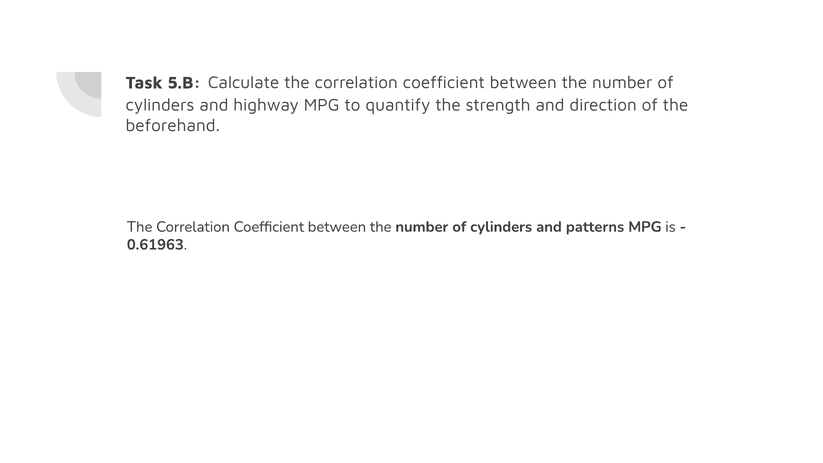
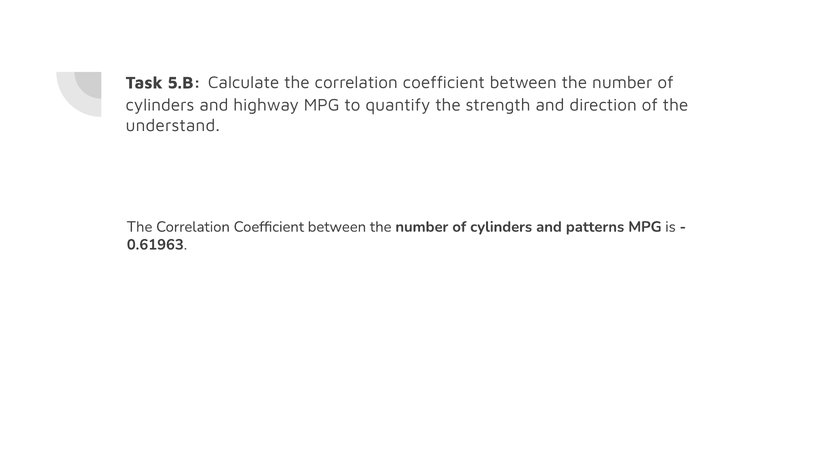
beforehand: beforehand -> understand
